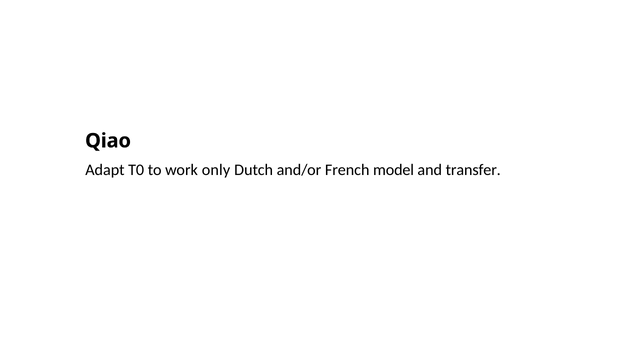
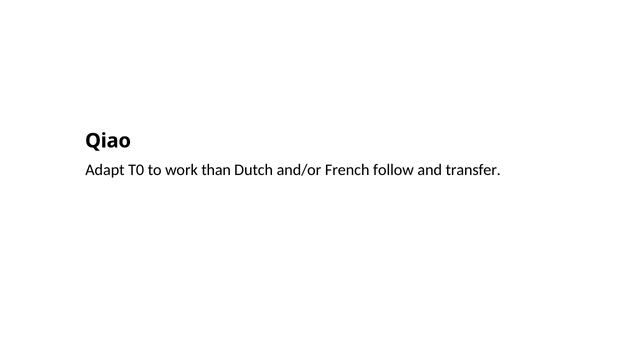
only: only -> than
model: model -> follow
